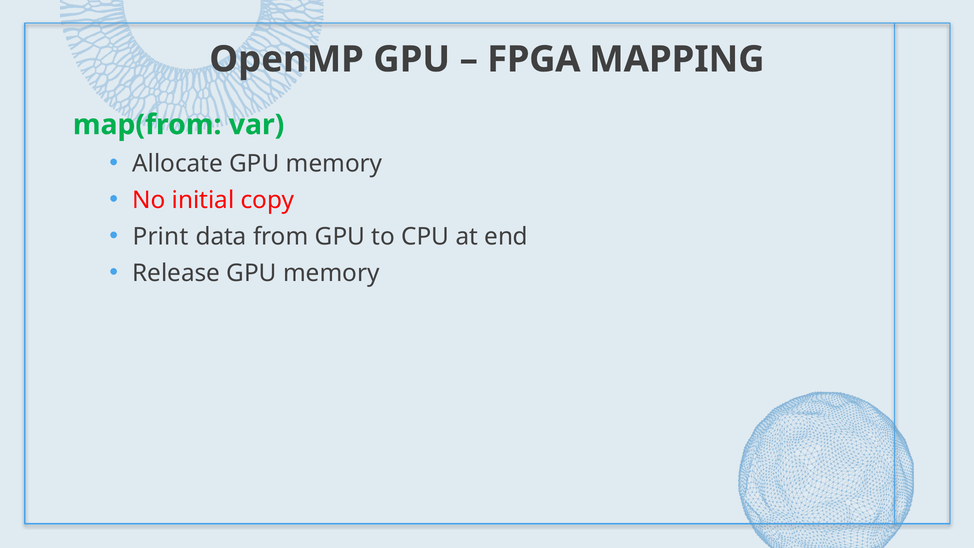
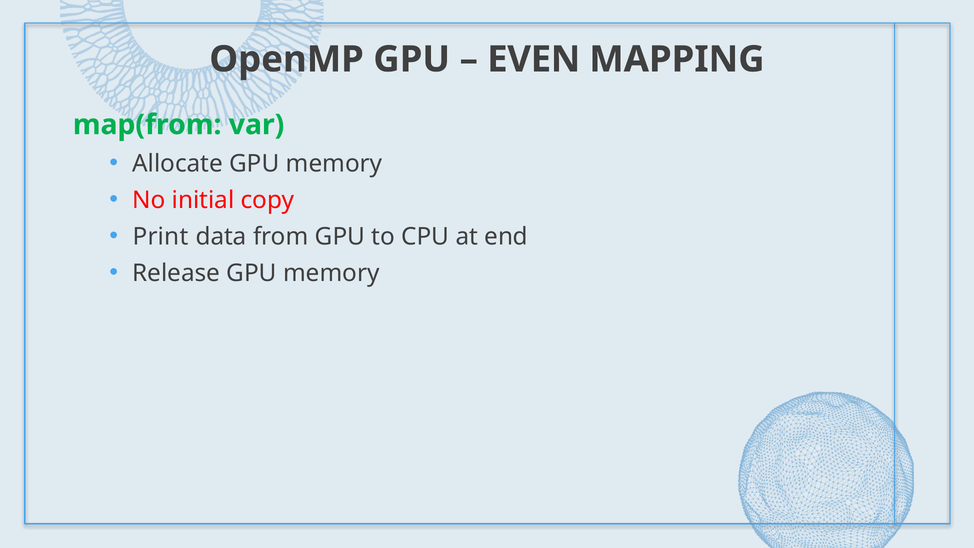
FPGA: FPGA -> EVEN
